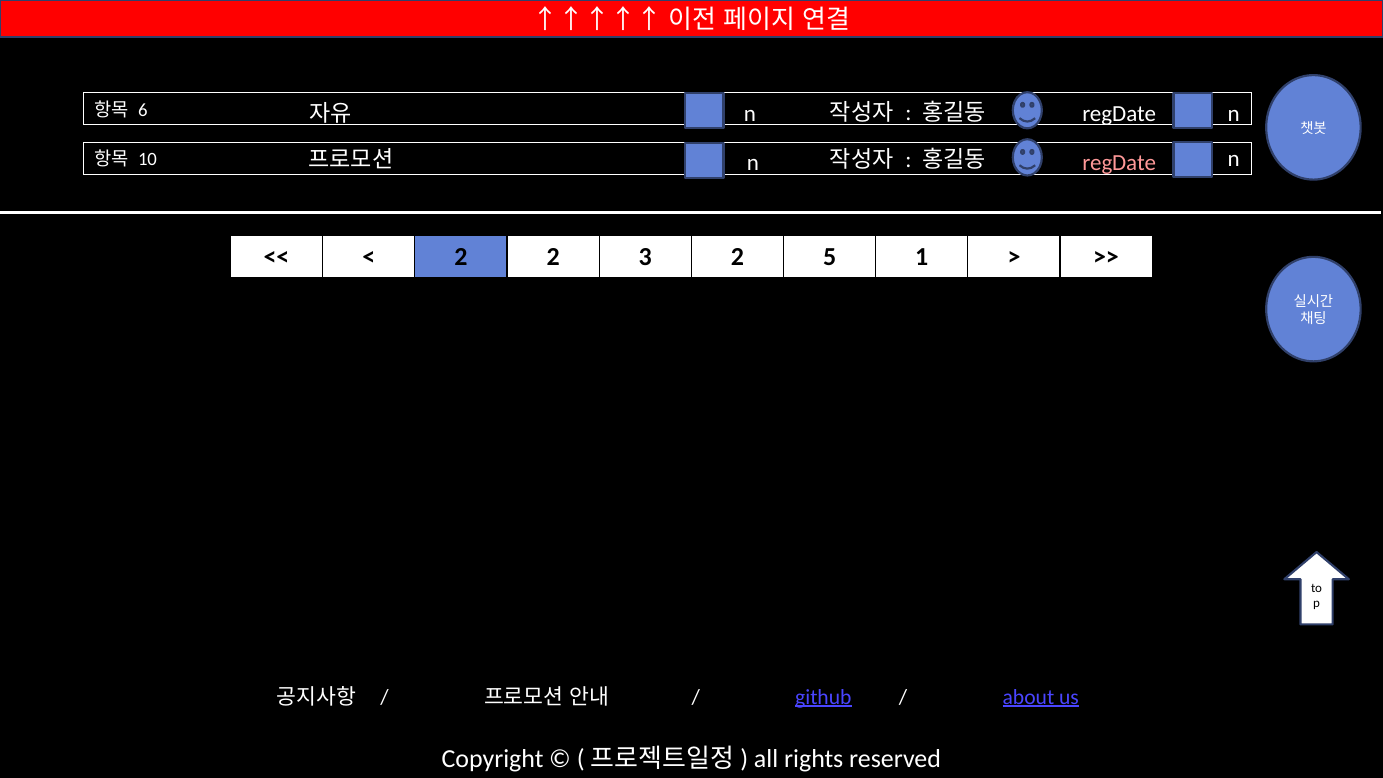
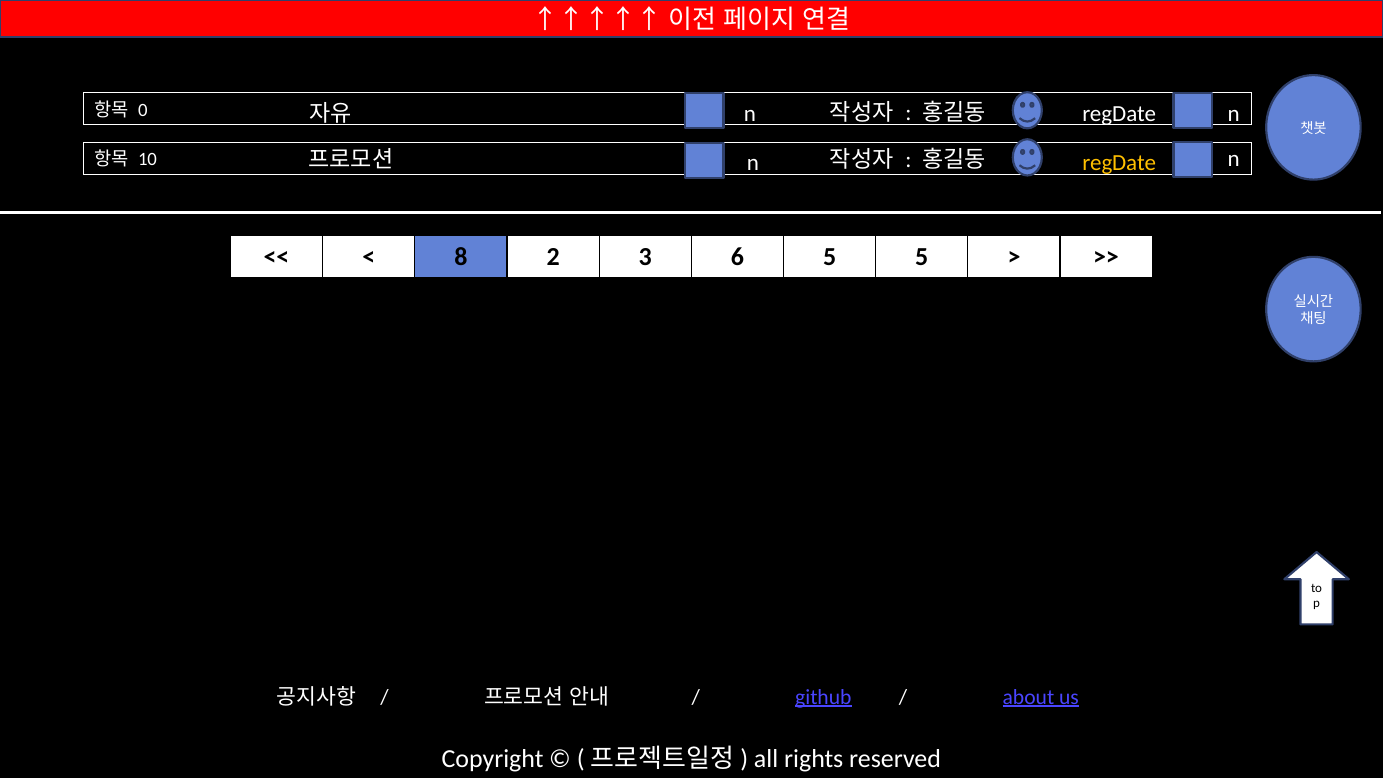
6: 6 -> 0
regDate at (1119, 163) colour: pink -> yellow
2 at (461, 257): 2 -> 8
3 2: 2 -> 6
5 1: 1 -> 5
